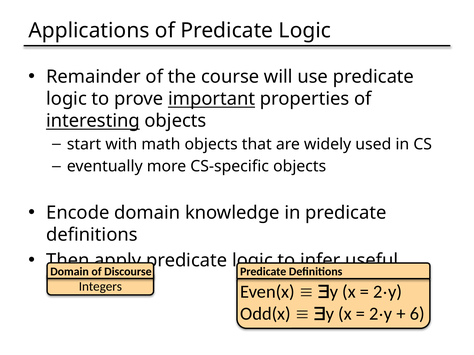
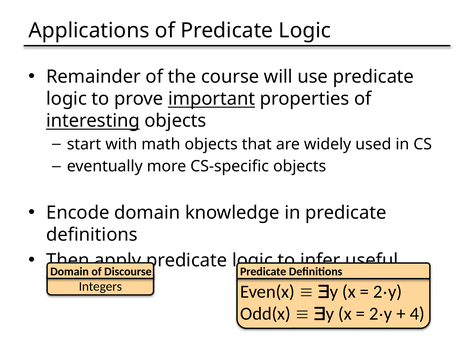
6: 6 -> 4
